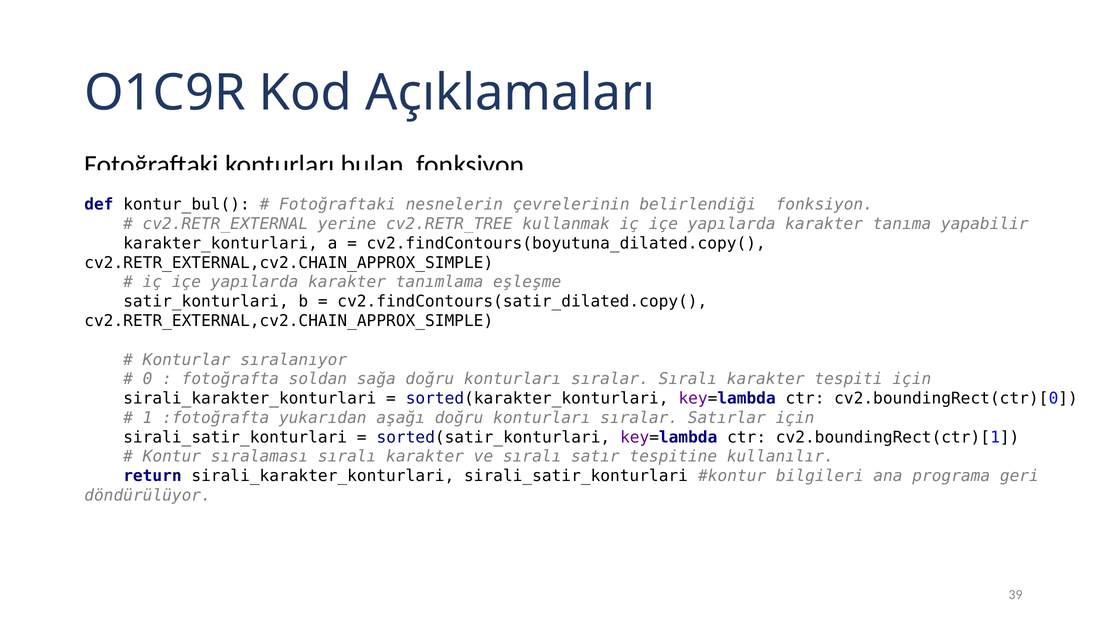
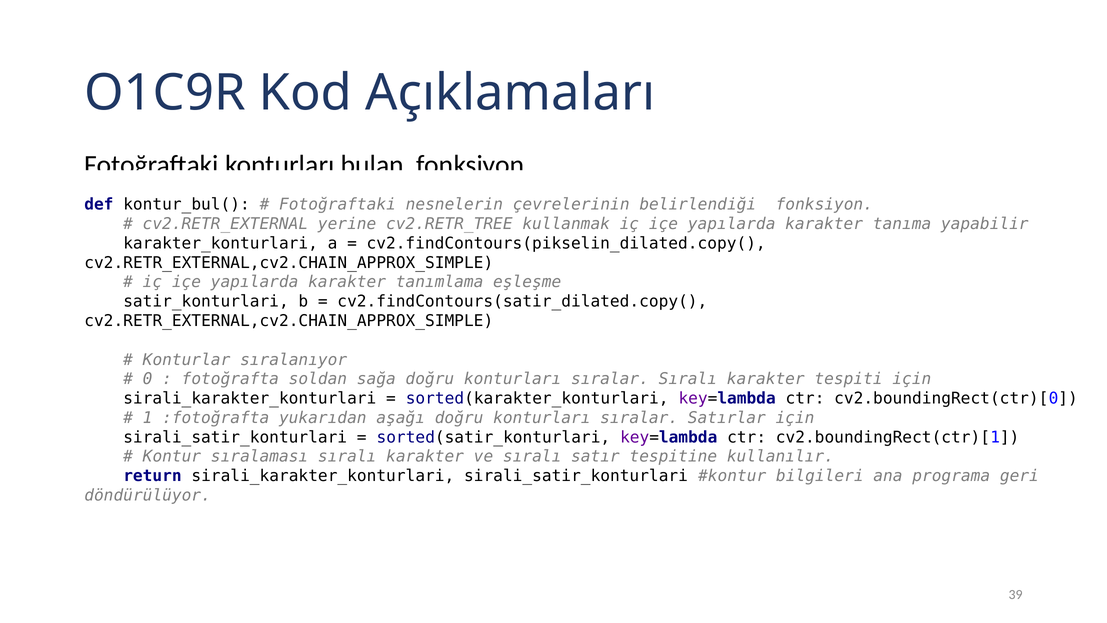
cv2.findContours(boyutuna_dilated.copy(: cv2.findContours(boyutuna_dilated.copy( -> cv2.findContours(pikselin_dilated.copy(
